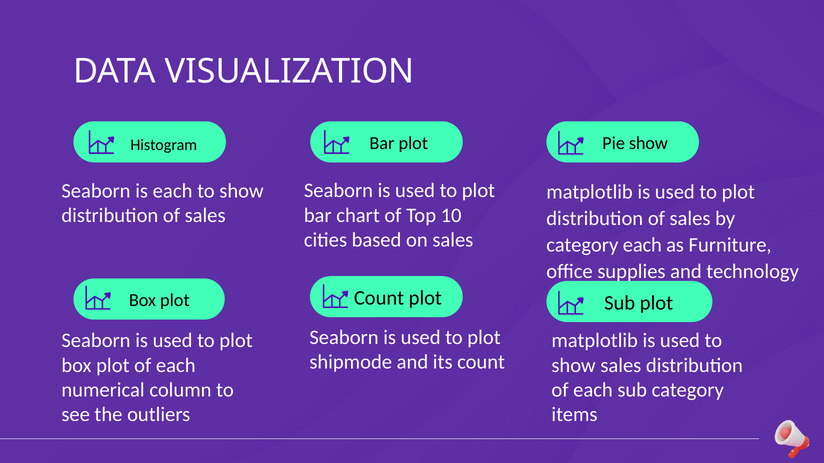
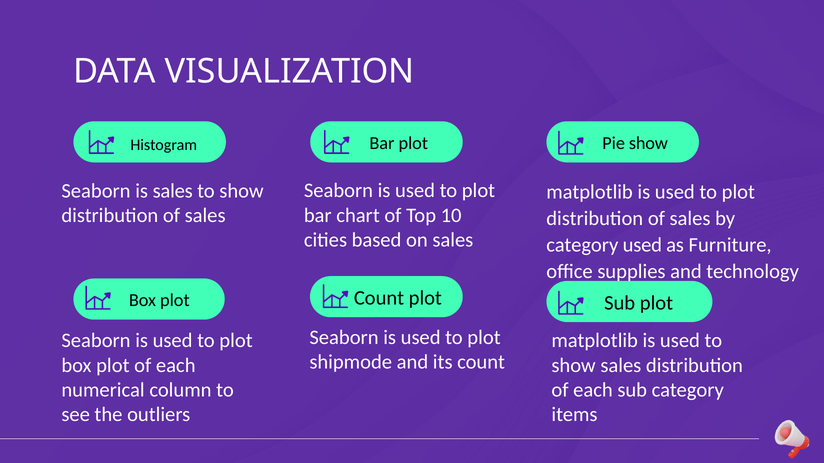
is each: each -> sales
category each: each -> used
